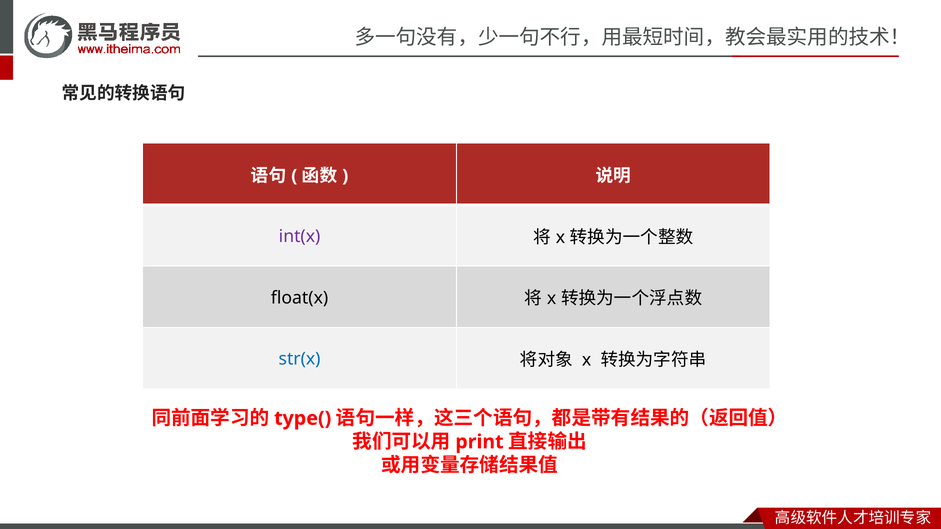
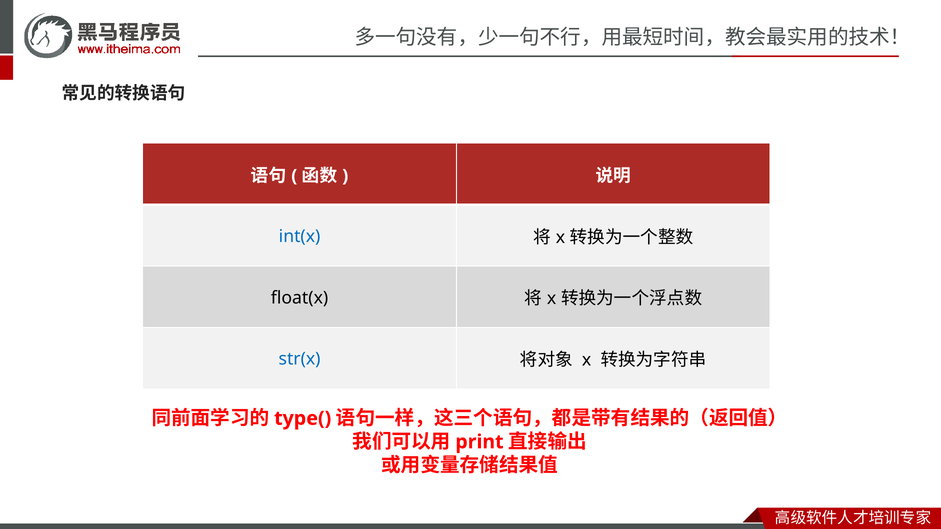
int(x colour: purple -> blue
